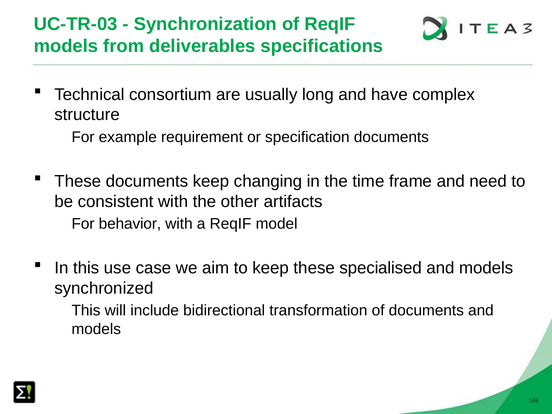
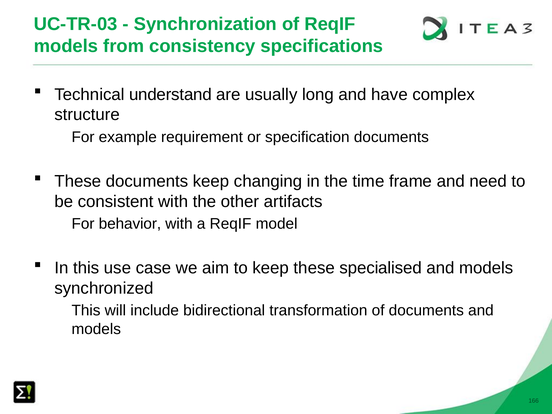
deliverables: deliverables -> consistency
consortium: consortium -> understand
